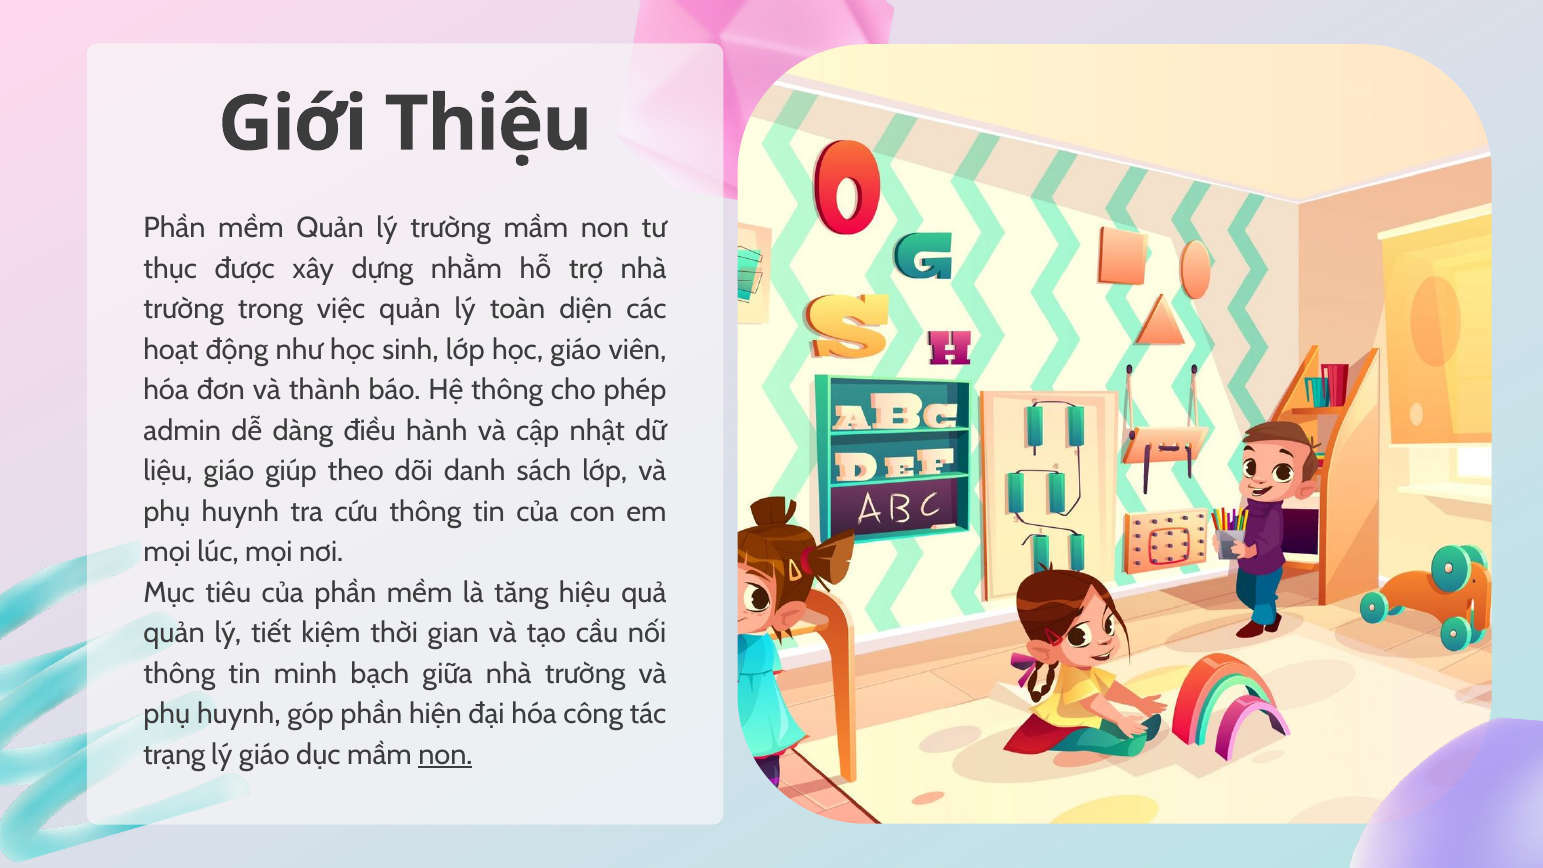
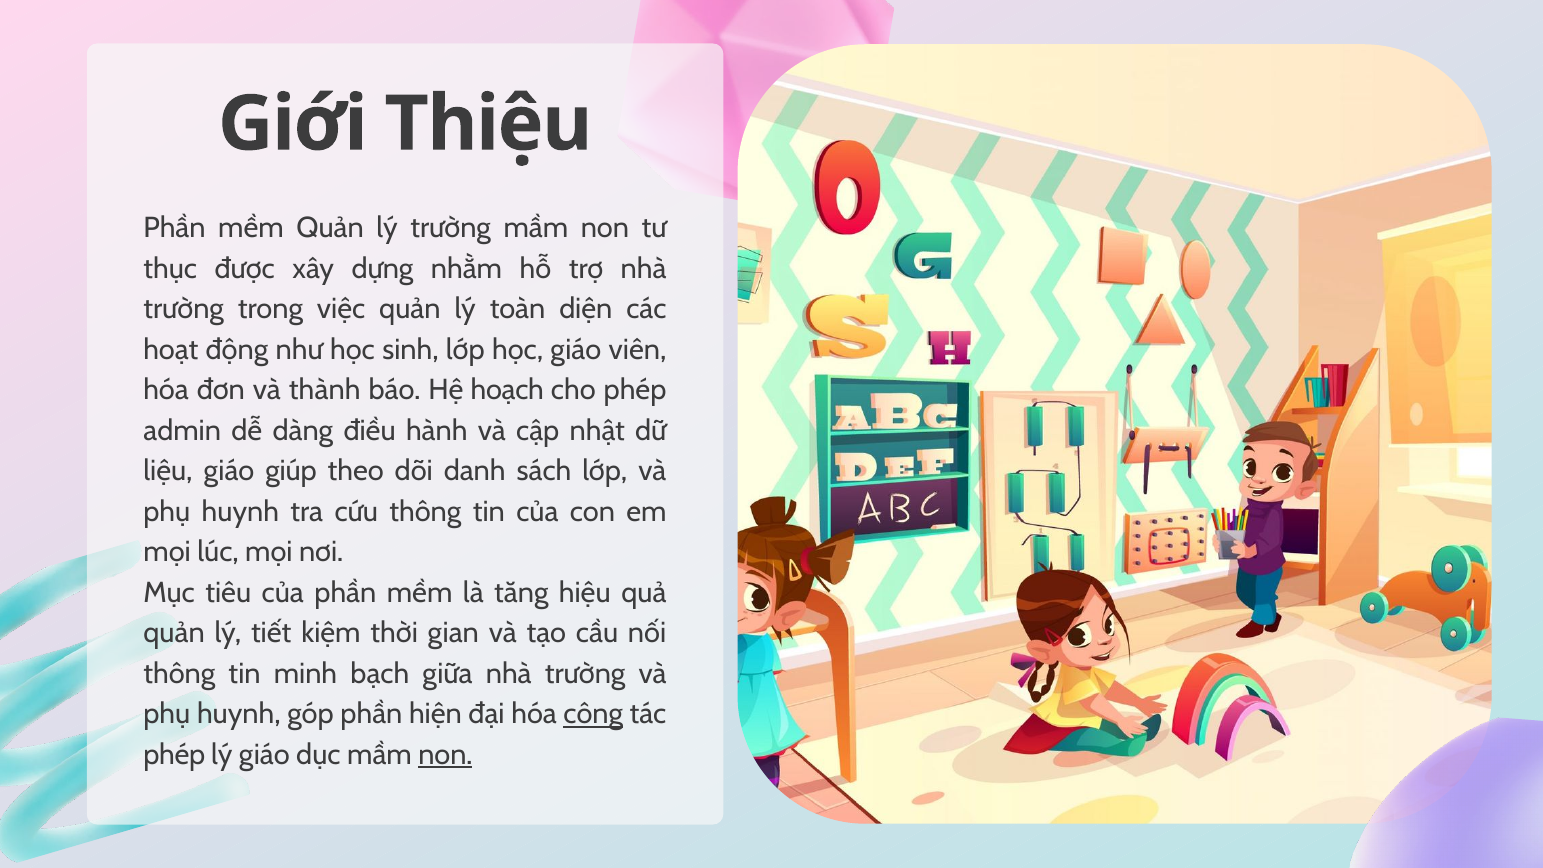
Hệ thông: thông -> hoạch
công underline: none -> present
trạng at (174, 755): trạng -> phép
